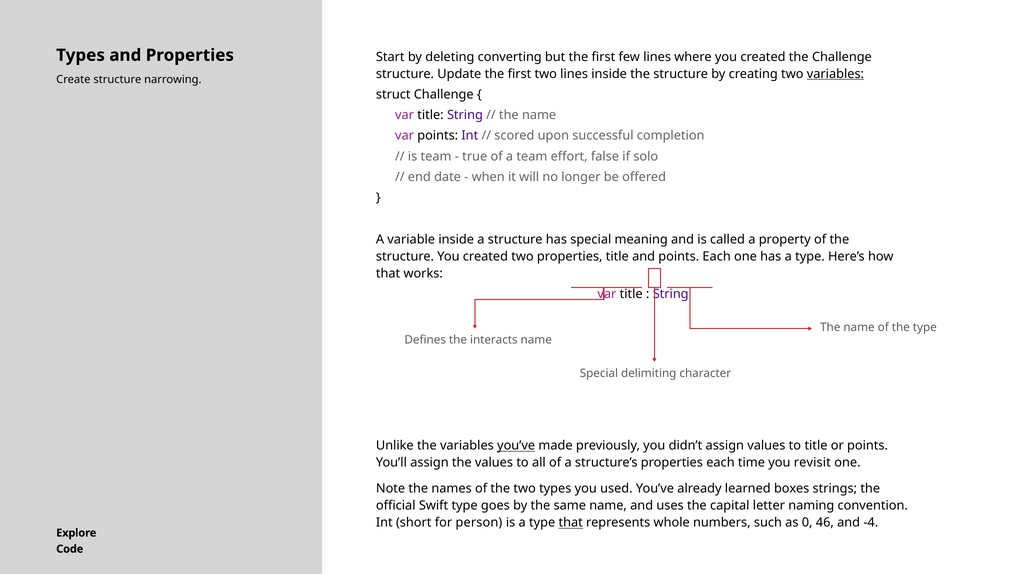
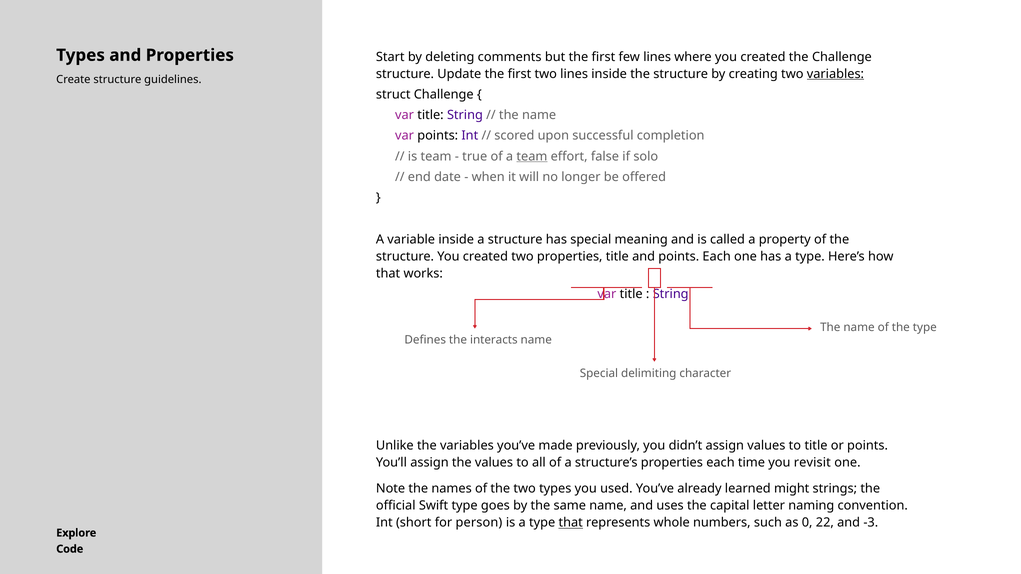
converting: converting -> comments
narrowing: narrowing -> guidelines
team at (532, 156) underline: none -> present
you’ve at (516, 446) underline: present -> none
boxes: boxes -> might
46: 46 -> 22
-4: -4 -> -3
